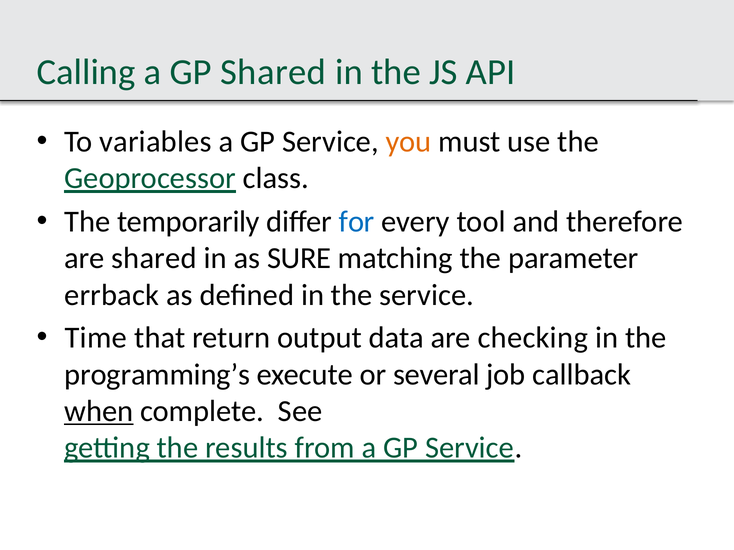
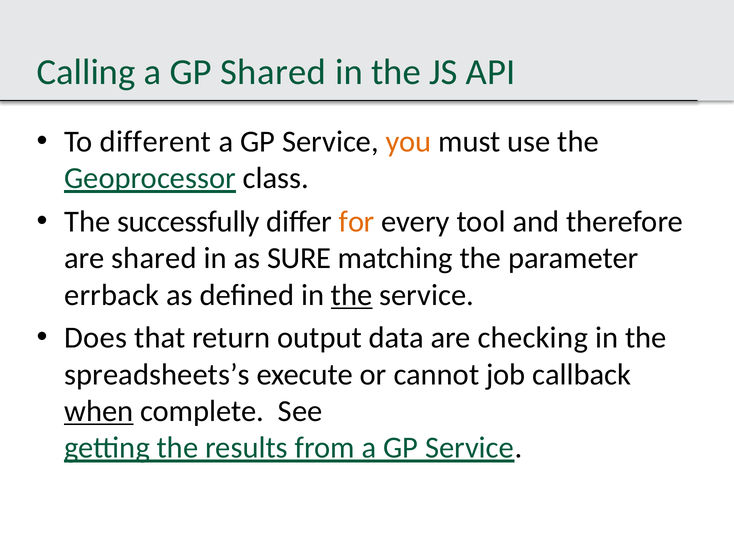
variables: variables -> different
temporarily: temporarily -> successfully
for colour: blue -> orange
the at (352, 295) underline: none -> present
Time: Time -> Does
programming’s: programming’s -> spreadsheets’s
several: several -> cannot
